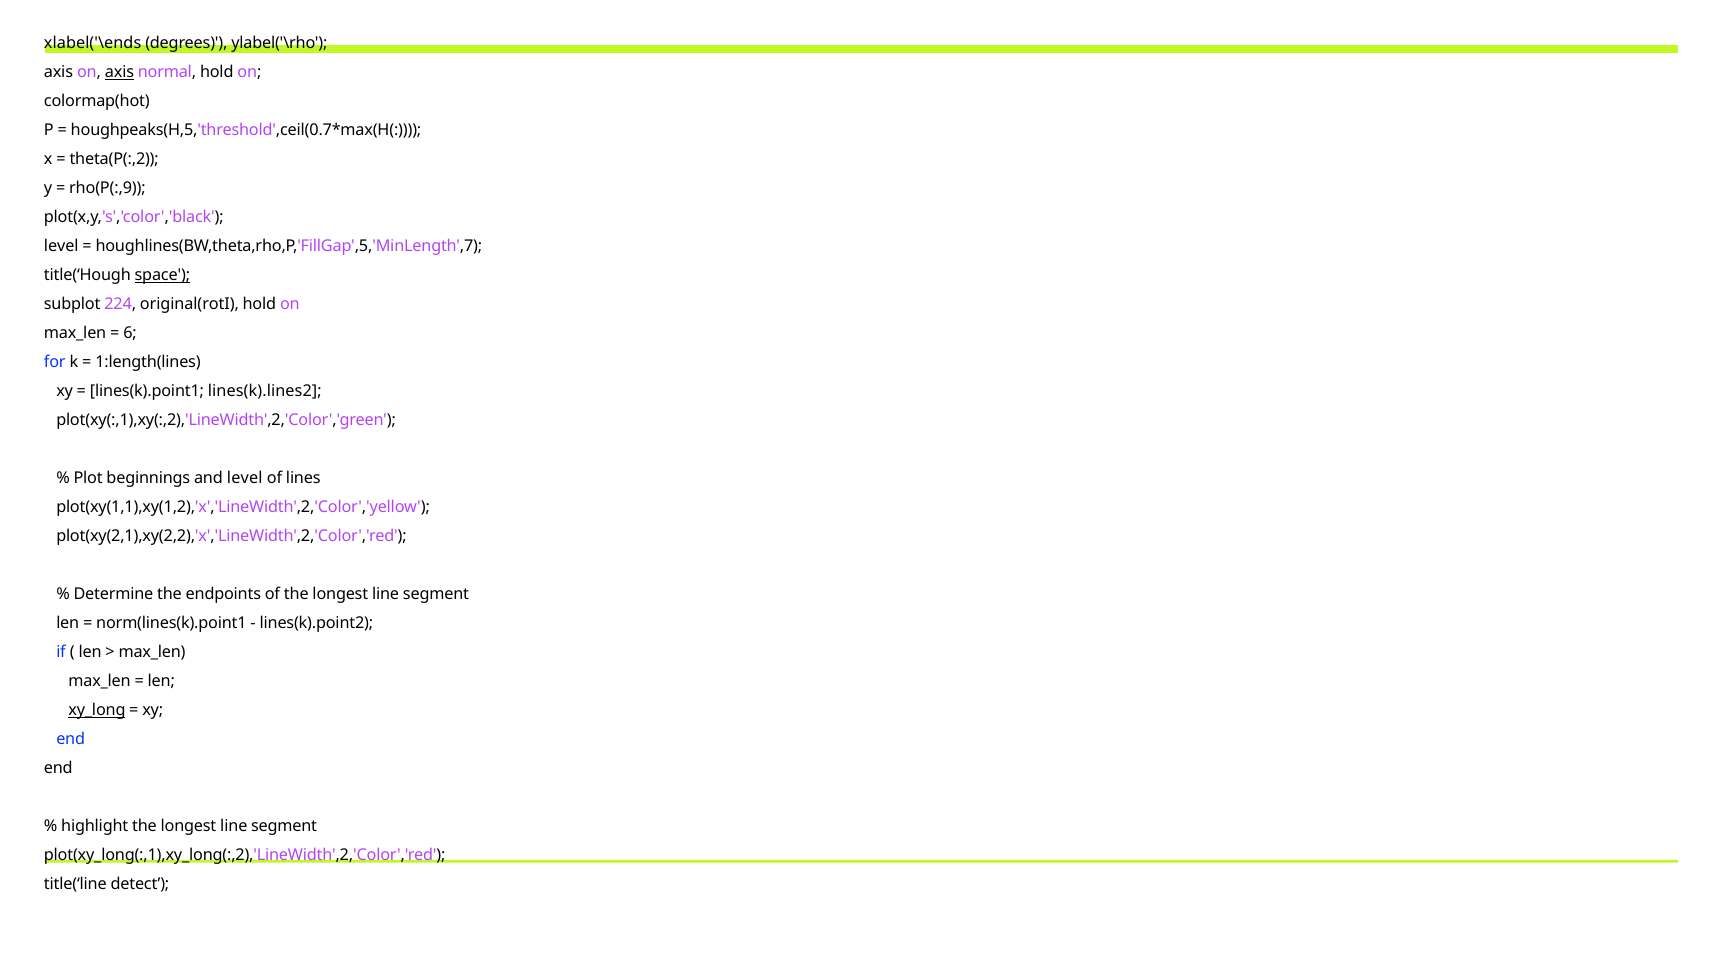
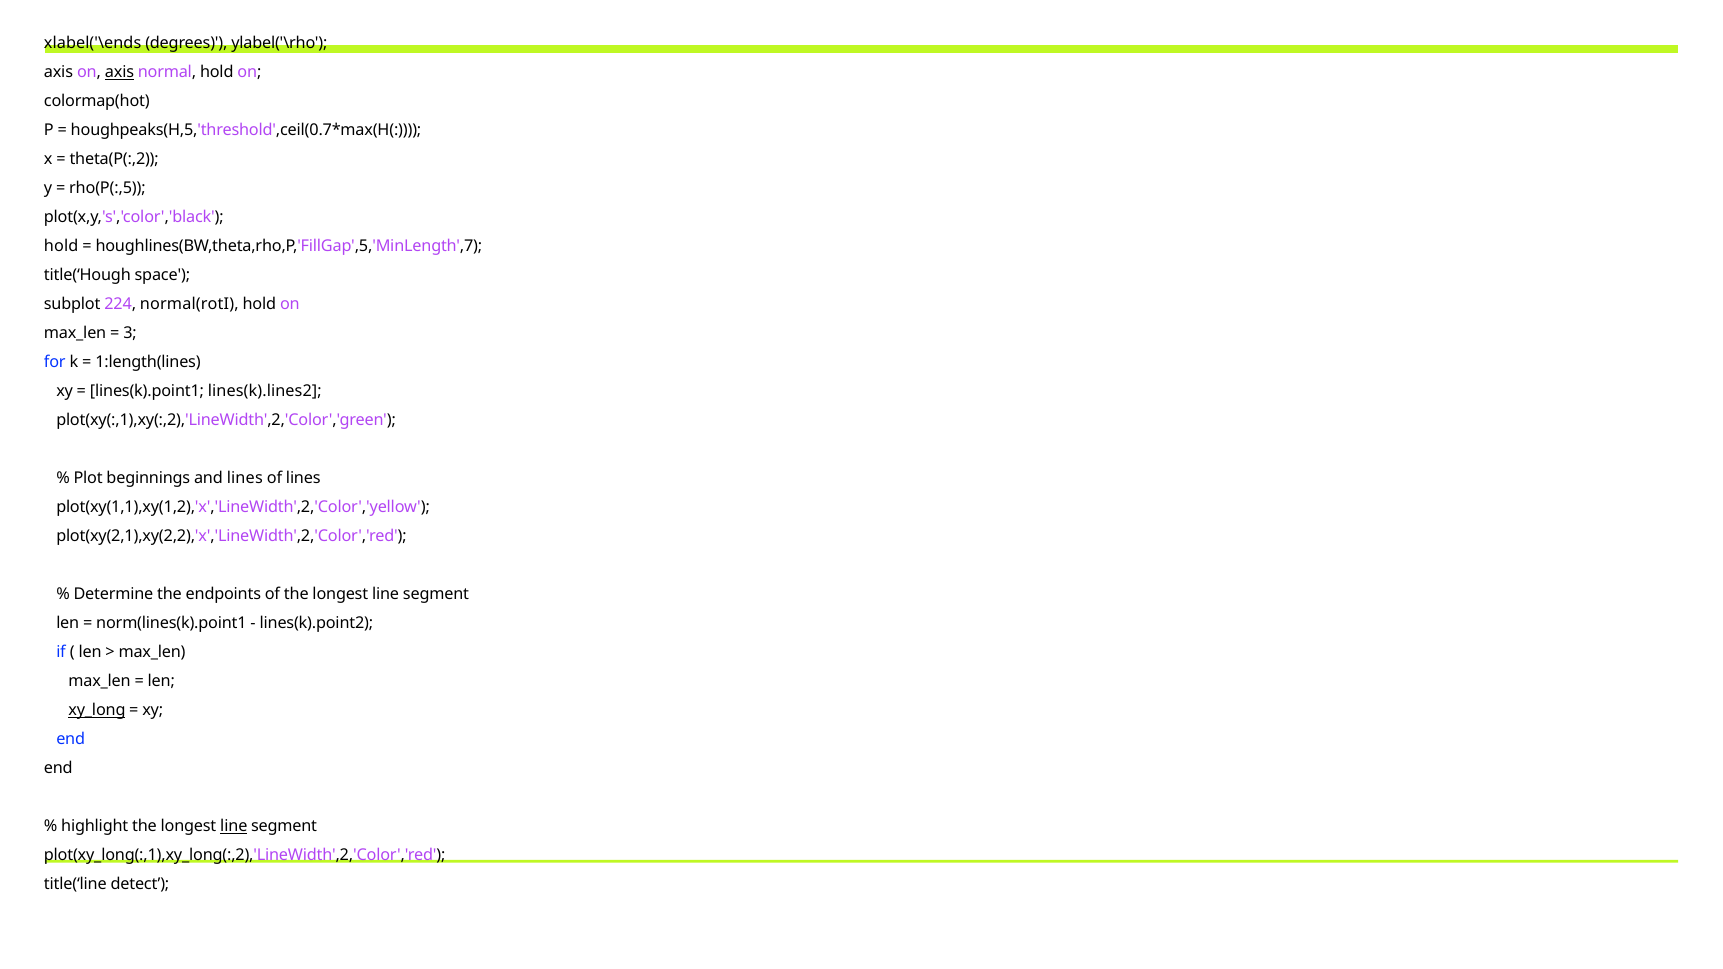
rho(P(:,9: rho(P(:,9 -> rho(P(:,5
level at (61, 247): level -> hold
space underline: present -> none
original(rotI: original(rotI -> normal(rotI
6: 6 -> 3
and level: level -> lines
line at (234, 827) underline: none -> present
